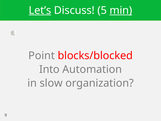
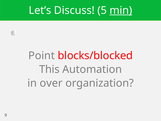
Let’s underline: present -> none
Into: Into -> This
slow: slow -> over
